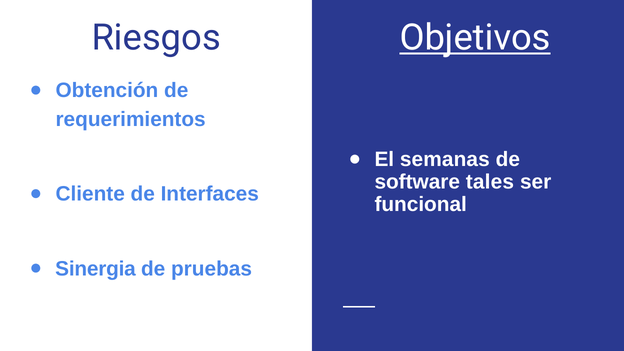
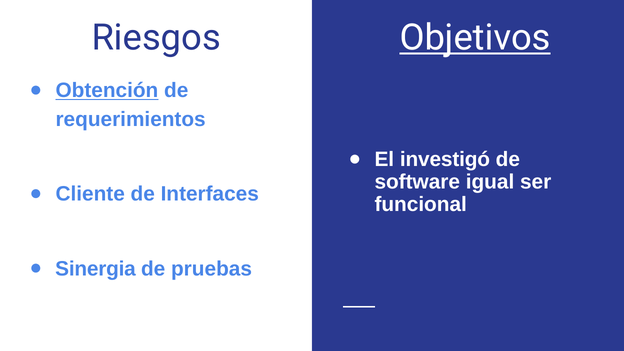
Obtención underline: none -> present
semanas: semanas -> investigó
tales: tales -> igual
